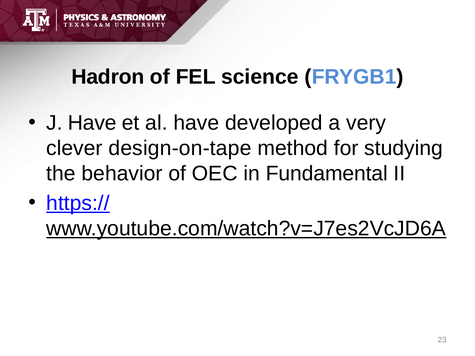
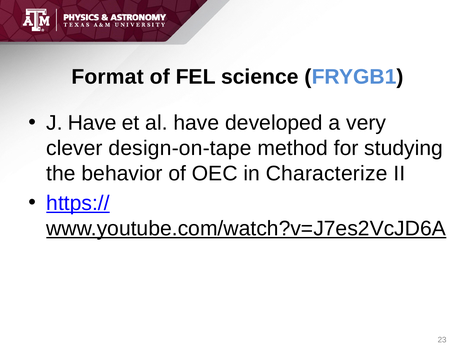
Hadron: Hadron -> Format
Fundamental: Fundamental -> Characterize
